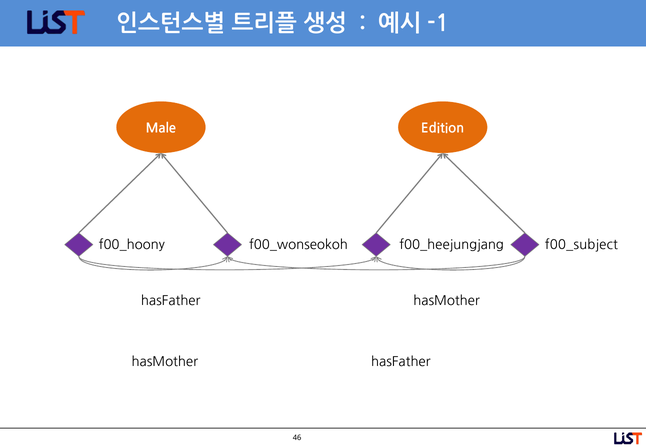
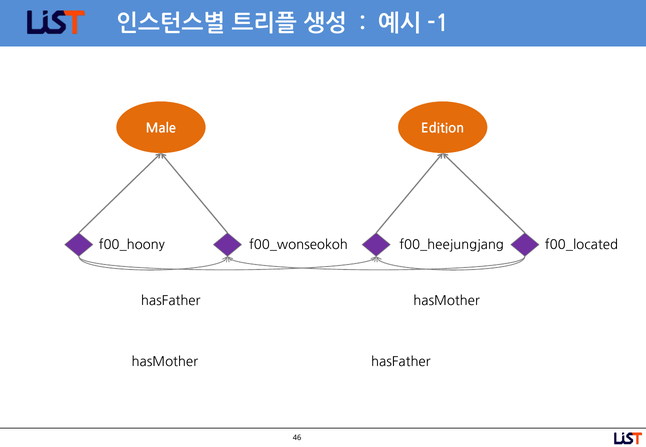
f00_subject: f00_subject -> f00_located
